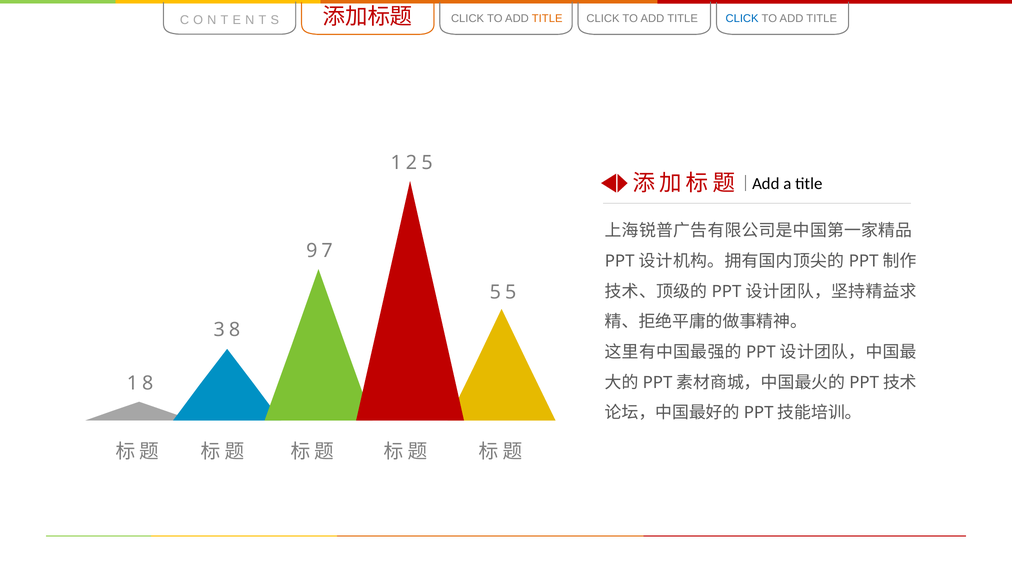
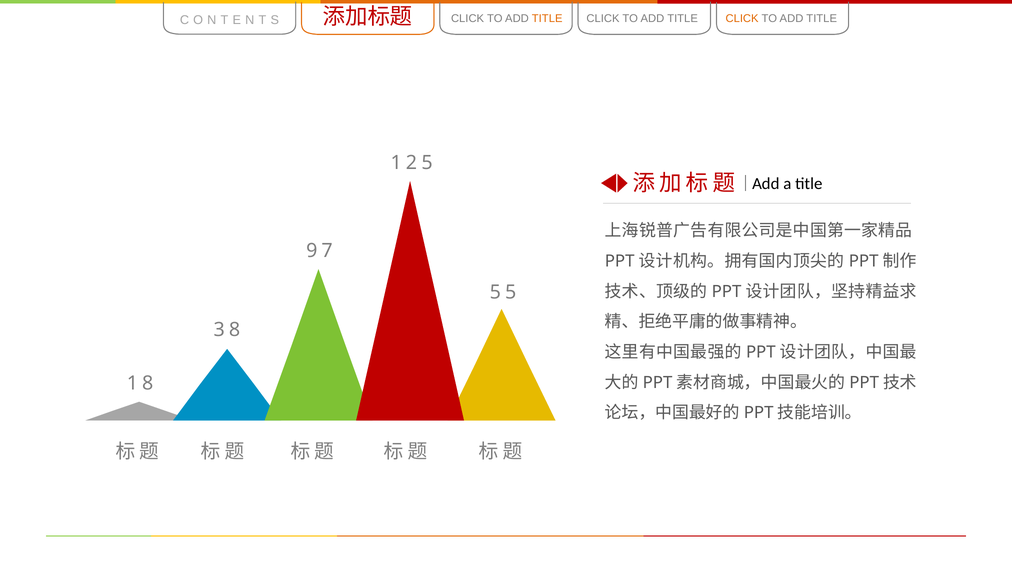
CLICK at (742, 19) colour: blue -> orange
